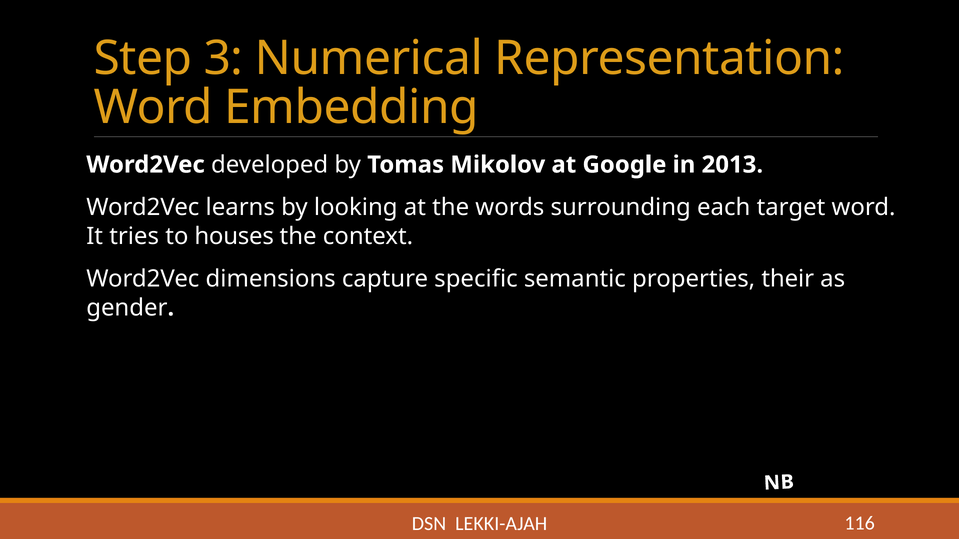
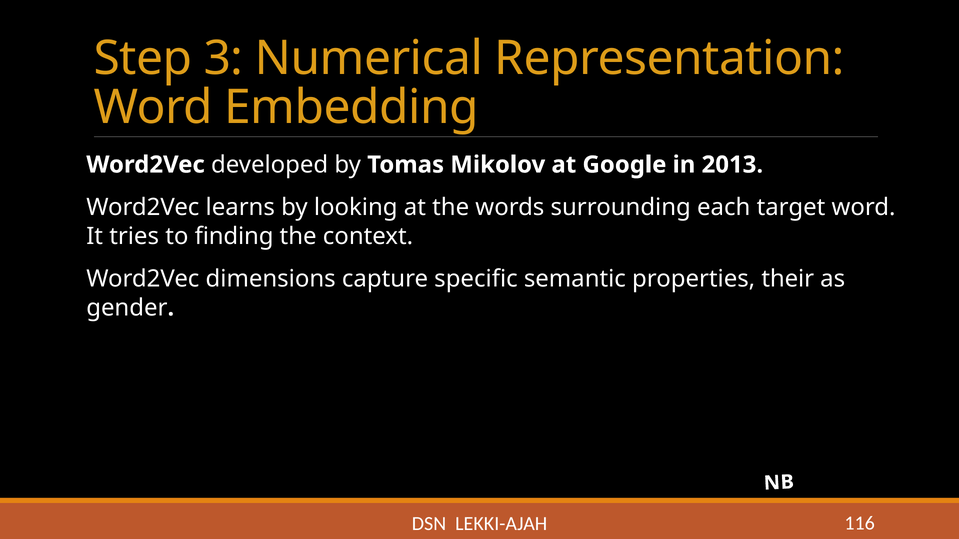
houses: houses -> finding
